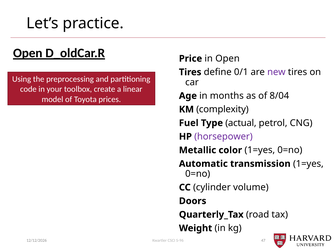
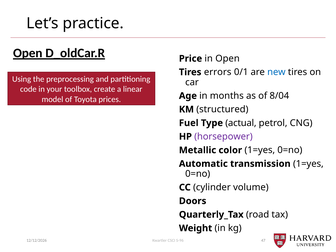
define: define -> errors
new colour: purple -> blue
complexity: complexity -> structured
